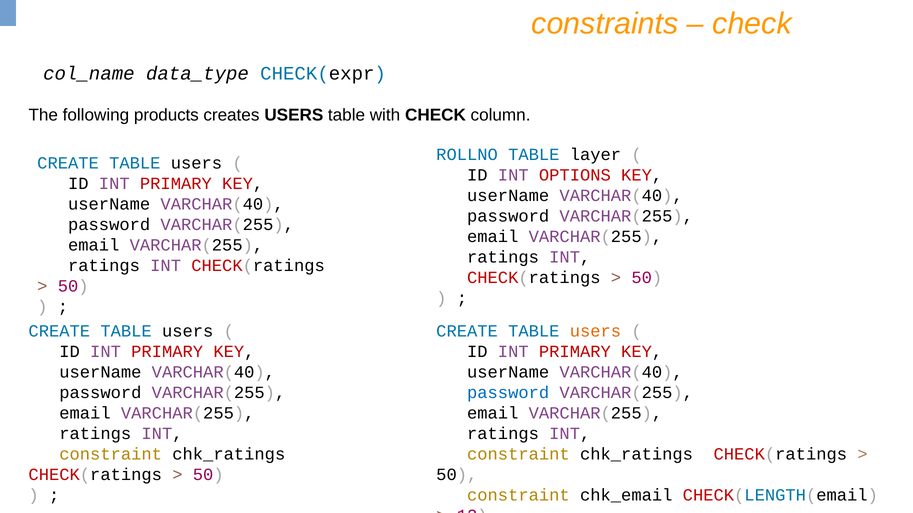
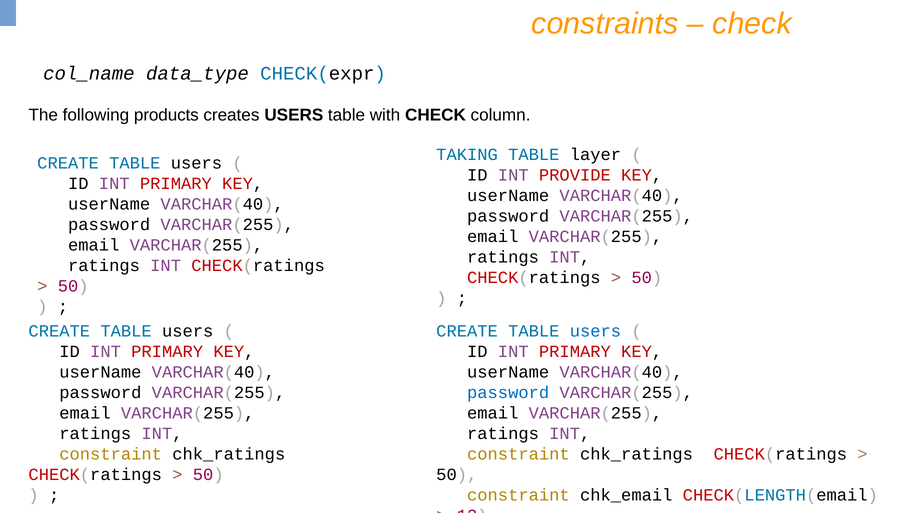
ROLLNO: ROLLNO -> TAKING
OPTIONS: OPTIONS -> PROVIDE
users at (595, 331) colour: orange -> blue
